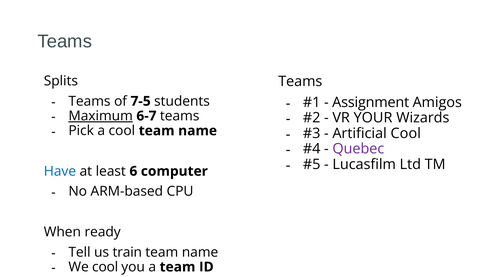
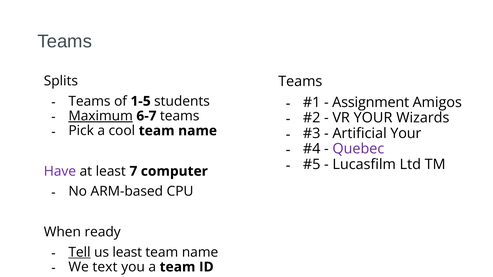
7-5: 7-5 -> 1-5
Artificial Cool: Cool -> Your
Have colour: blue -> purple
6: 6 -> 7
Tell underline: none -> present
us train: train -> least
We cool: cool -> text
